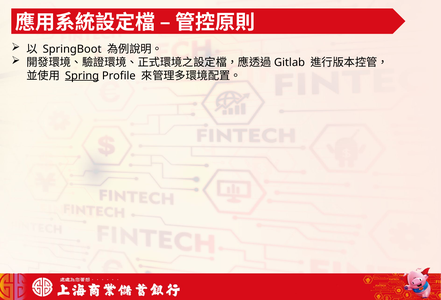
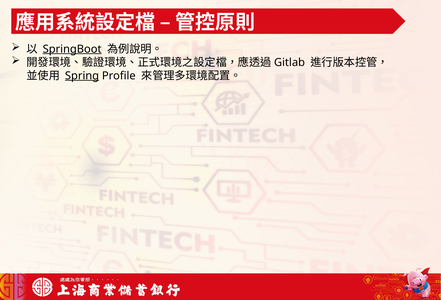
SpringBoot underline: none -> present
